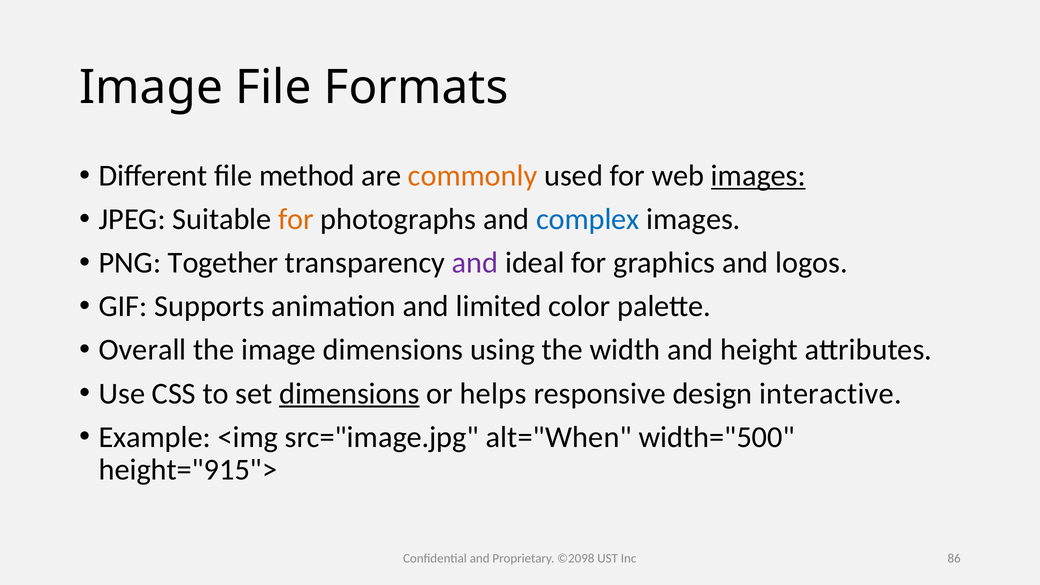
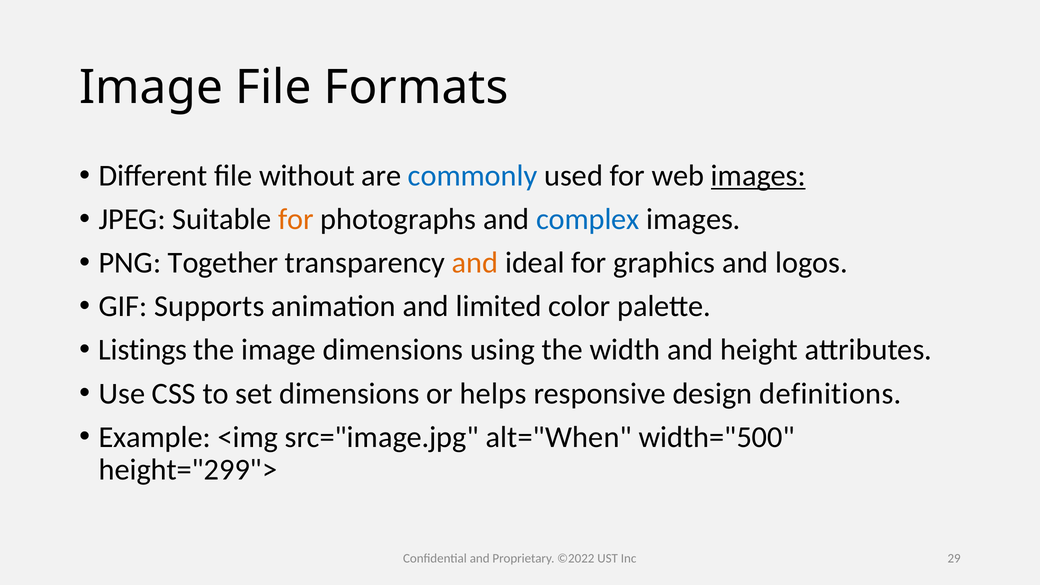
method: method -> without
commonly colour: orange -> blue
and at (475, 263) colour: purple -> orange
Overall: Overall -> Listings
dimensions at (349, 393) underline: present -> none
interactive: interactive -> definitions
height="915">: height="915"> -> height="299">
©2098: ©2098 -> ©2022
86: 86 -> 29
